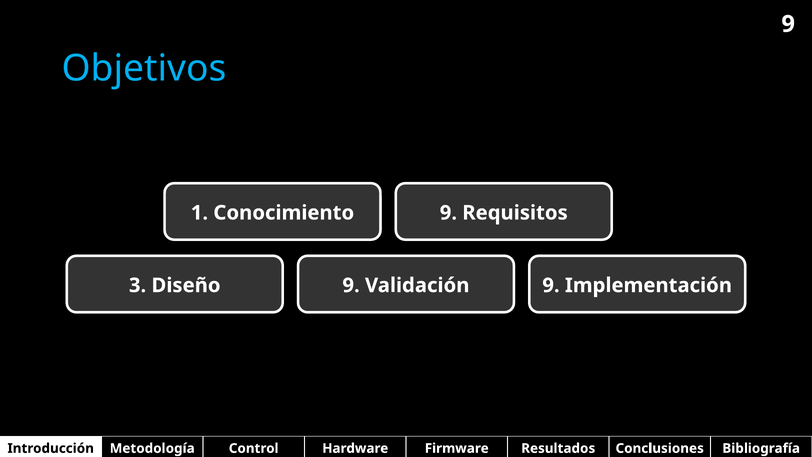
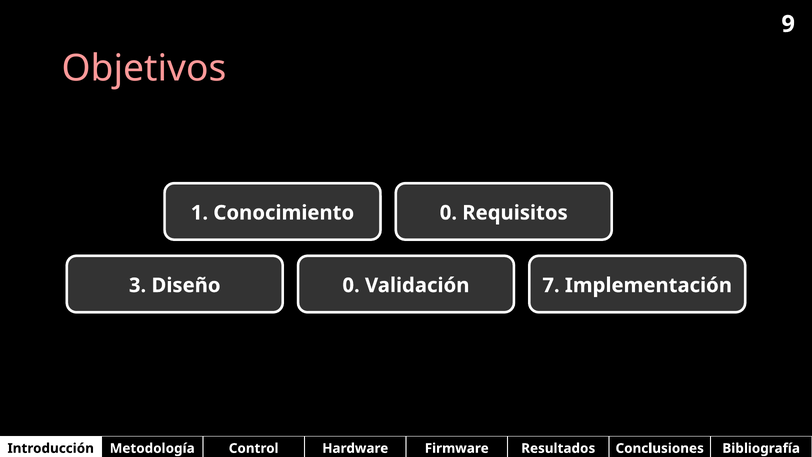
Objetivos colour: light blue -> pink
Conocimiento 9: 9 -> 0
Diseño 9: 9 -> 0
Validación 9: 9 -> 7
